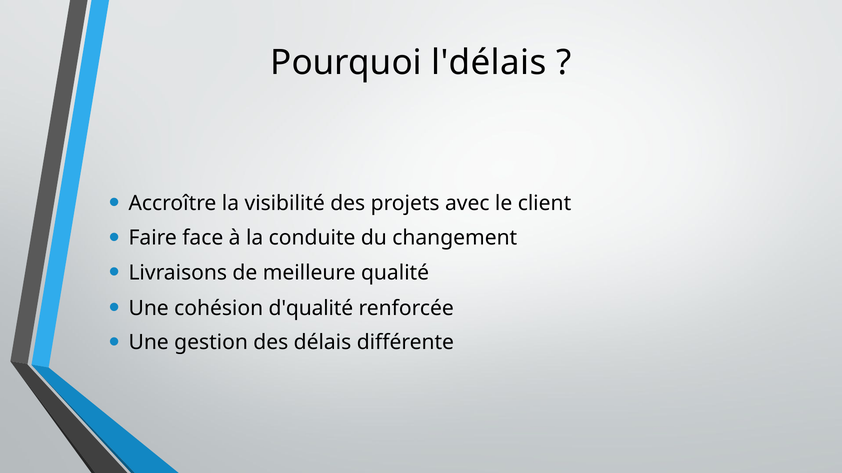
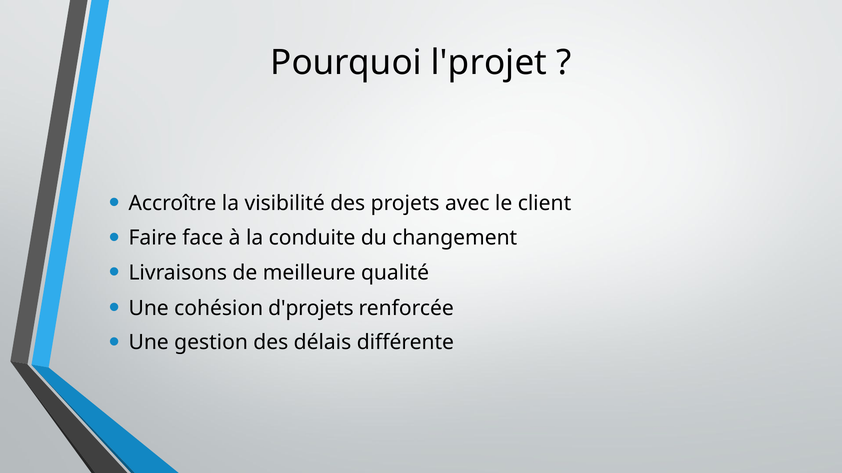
l'délais: l'délais -> l'projet
d'qualité: d'qualité -> d'projets
